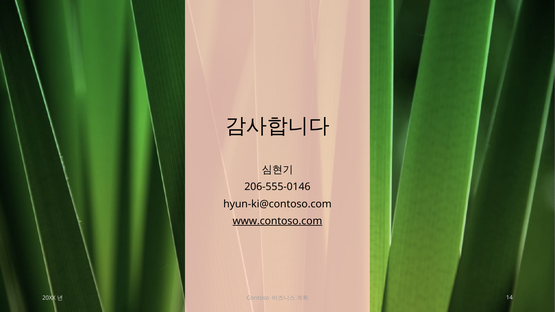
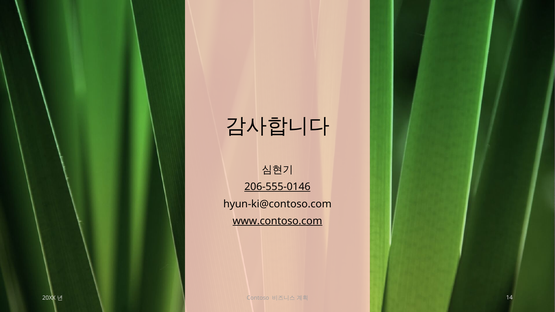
206-555-0146 underline: none -> present
